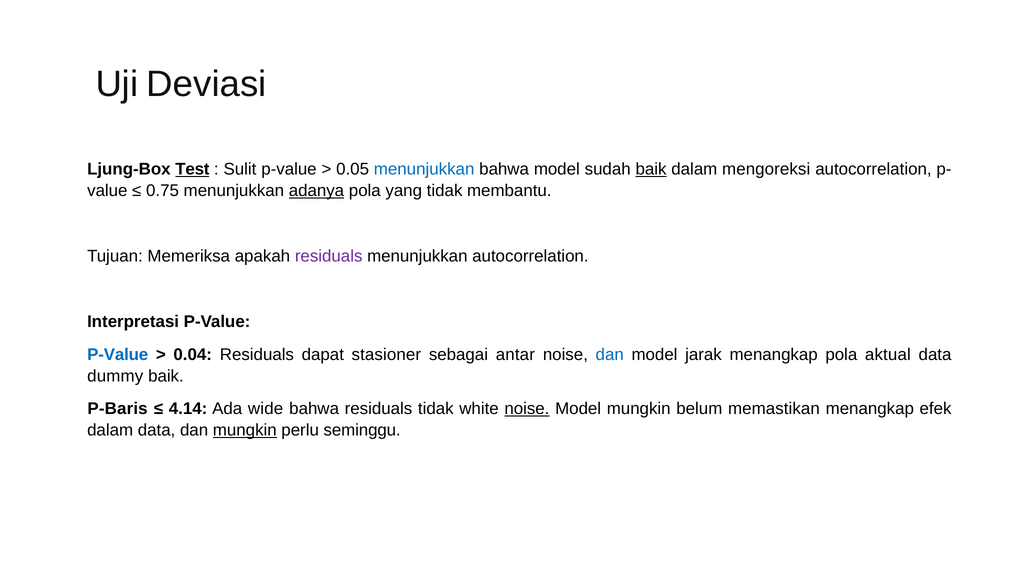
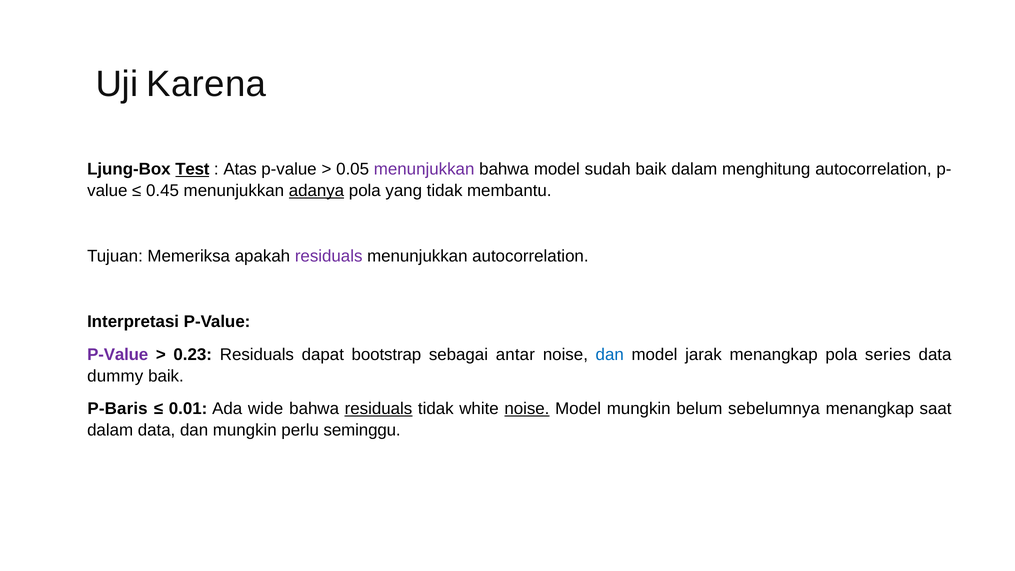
Deviasi: Deviasi -> Karena
Sulit: Sulit -> Atas
menunjukkan at (424, 169) colour: blue -> purple
baik at (651, 169) underline: present -> none
mengoreksi: mengoreksi -> menghitung
0.75: 0.75 -> 0.45
P-Value at (118, 354) colour: blue -> purple
0.04: 0.04 -> 0.23
stasioner: stasioner -> bootstrap
aktual: aktual -> series
4.14: 4.14 -> 0.01
residuals at (378, 409) underline: none -> present
memastikan: memastikan -> sebelumnya
efek: efek -> saat
mungkin at (245, 430) underline: present -> none
